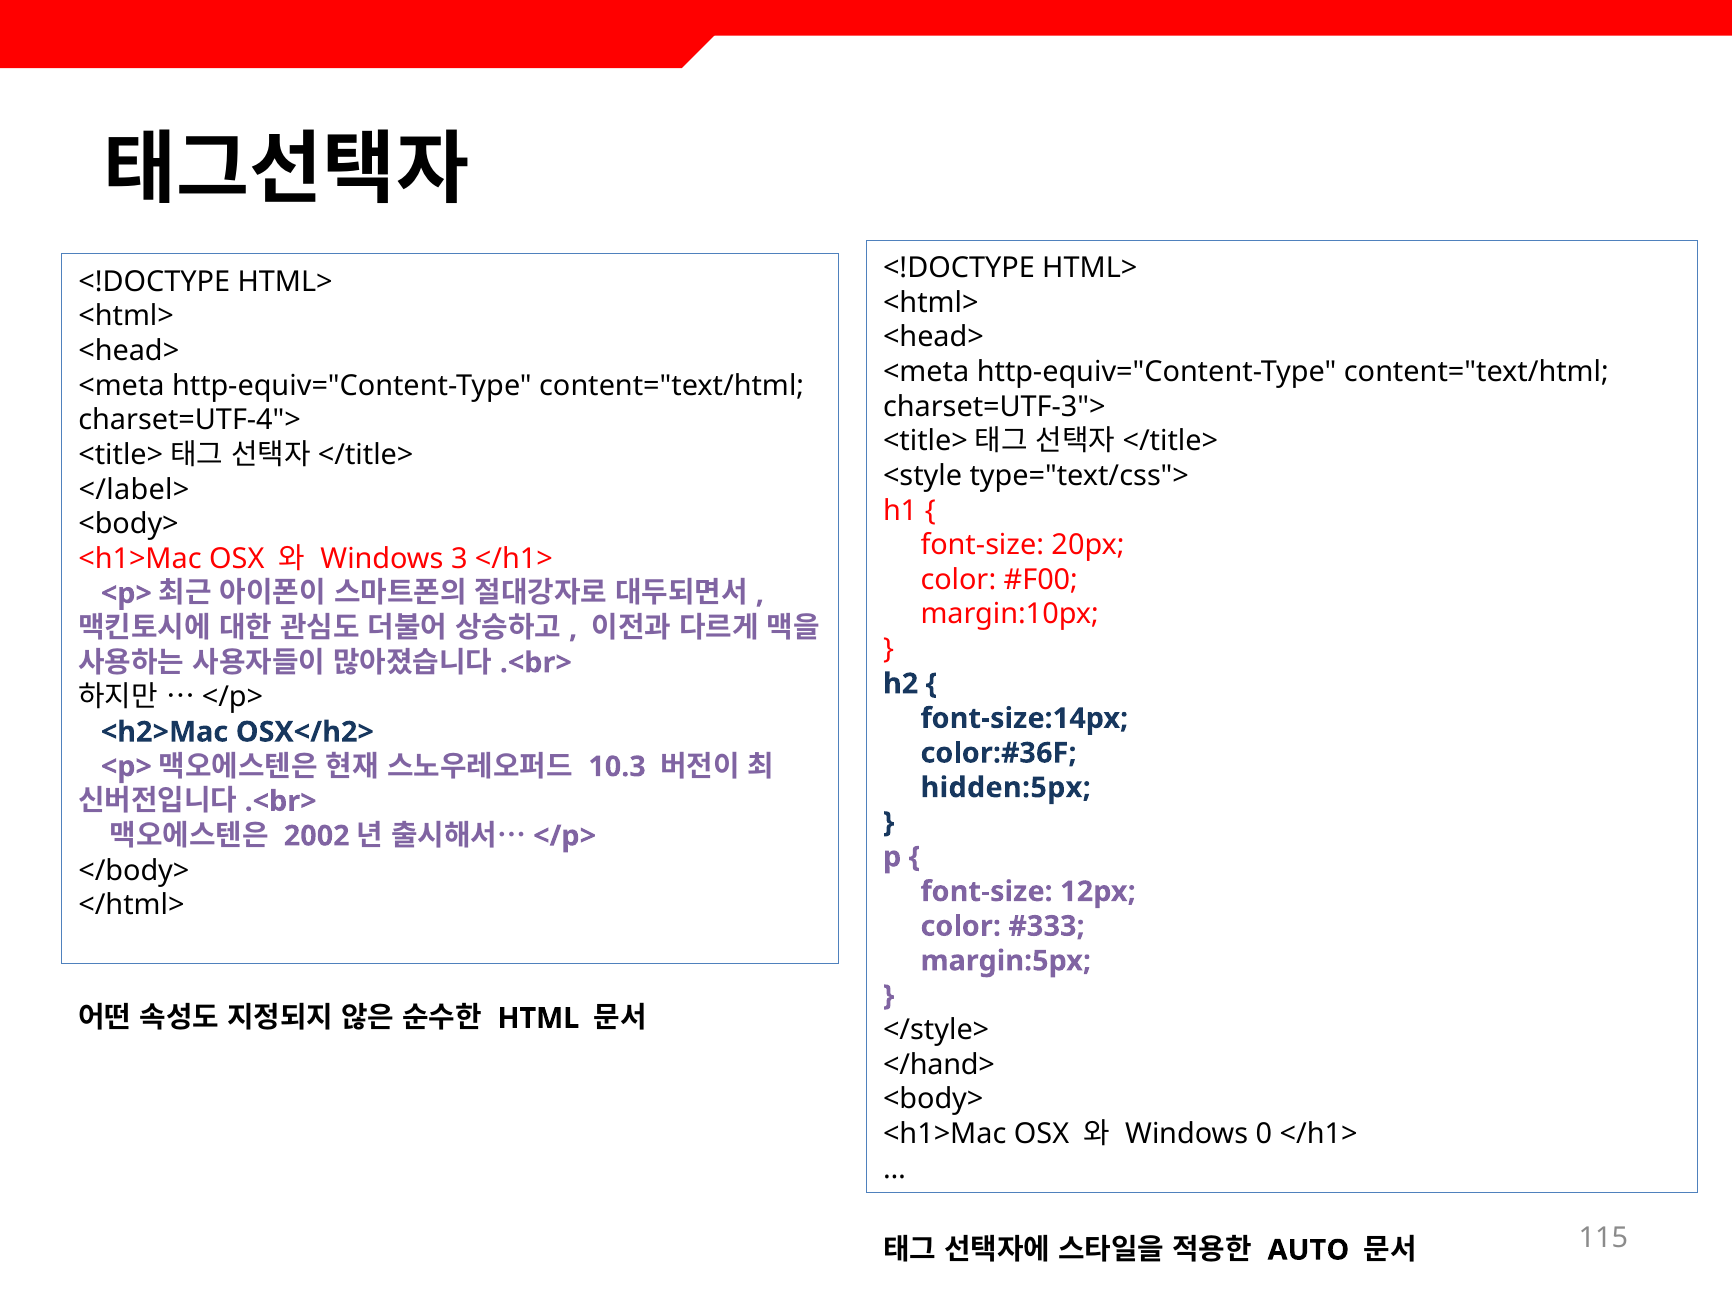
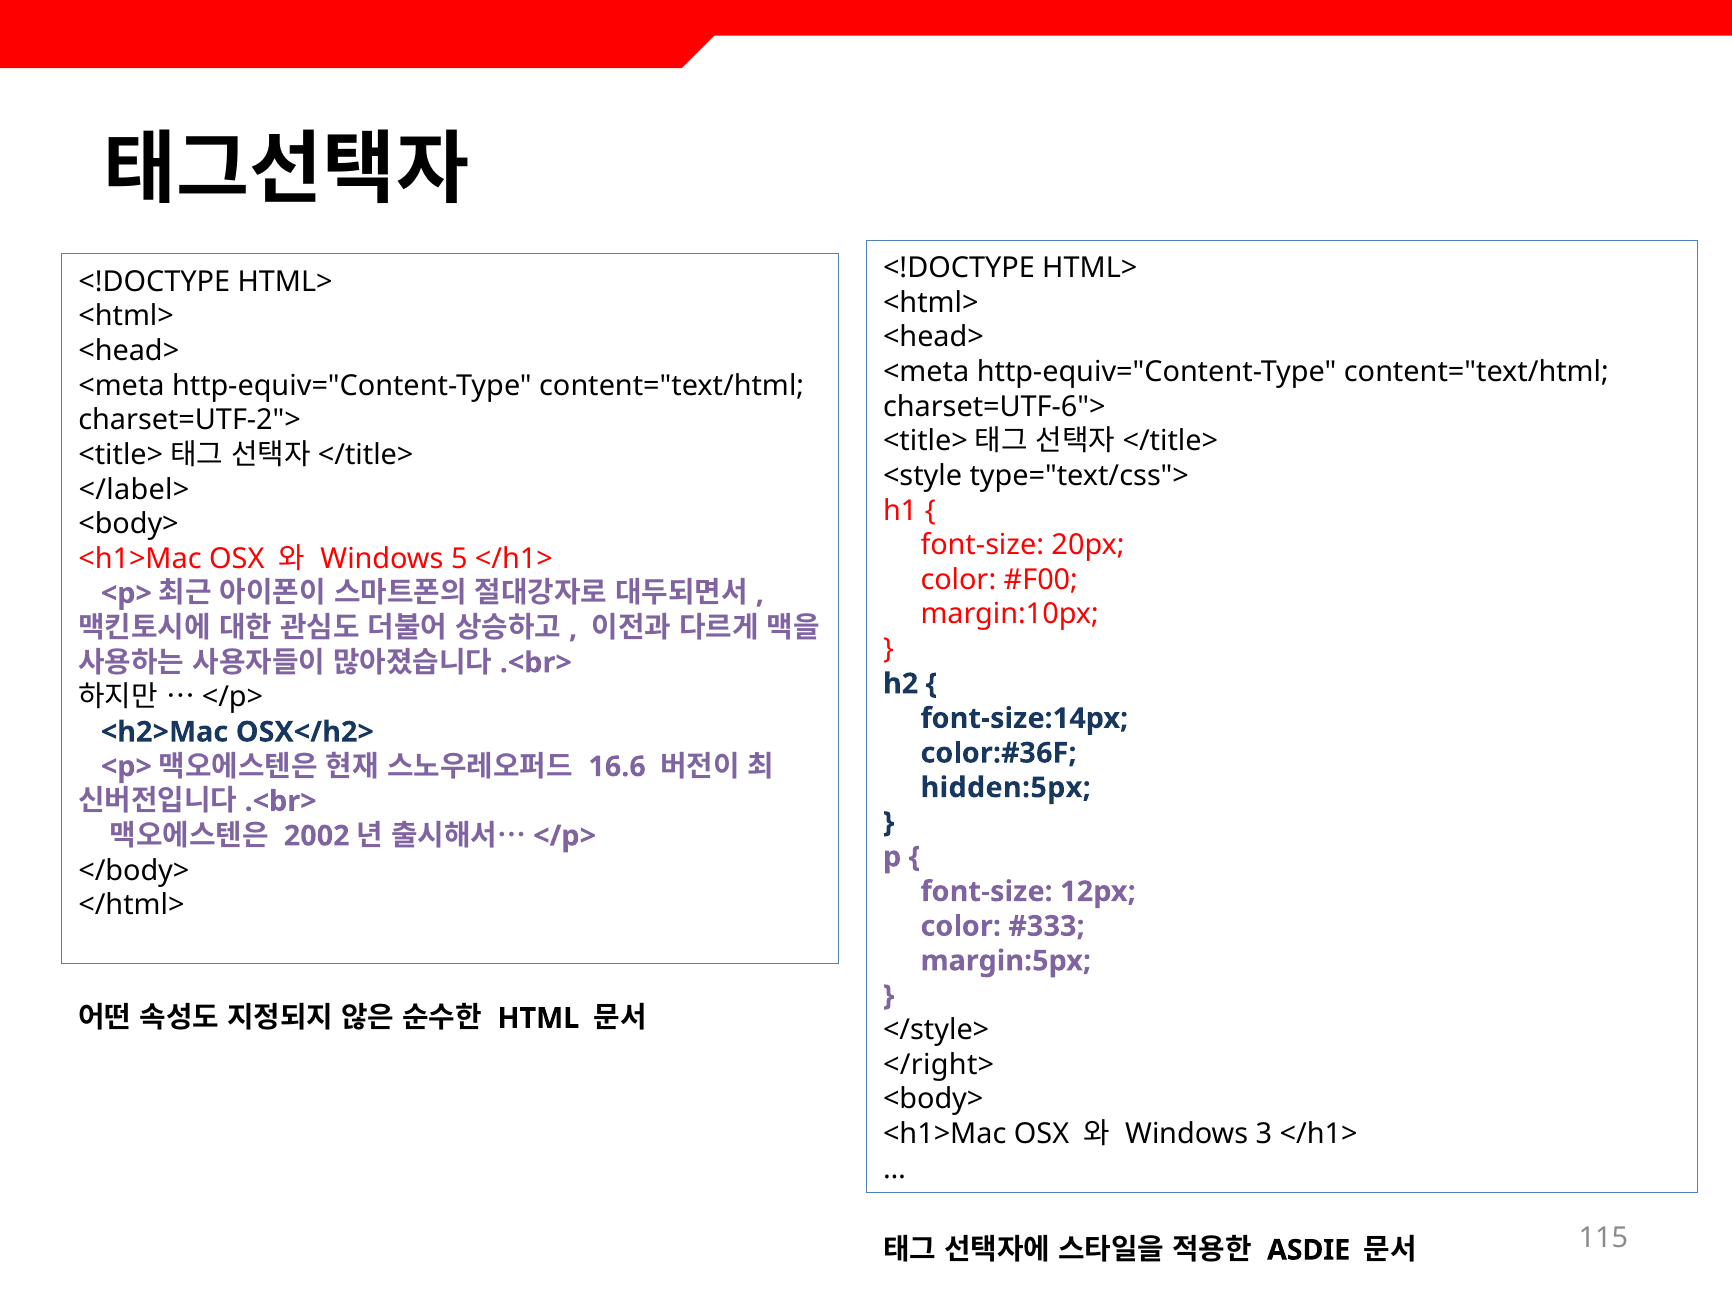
charset=UTF-3">: charset=UTF-3"> -> charset=UTF-6">
charset=UTF-4">: charset=UTF-4"> -> charset=UTF-2">
3: 3 -> 5
10.3: 10.3 -> 16.6
</hand>: </hand> -> </right>
0: 0 -> 3
AUTO: AUTO -> ASDIE
